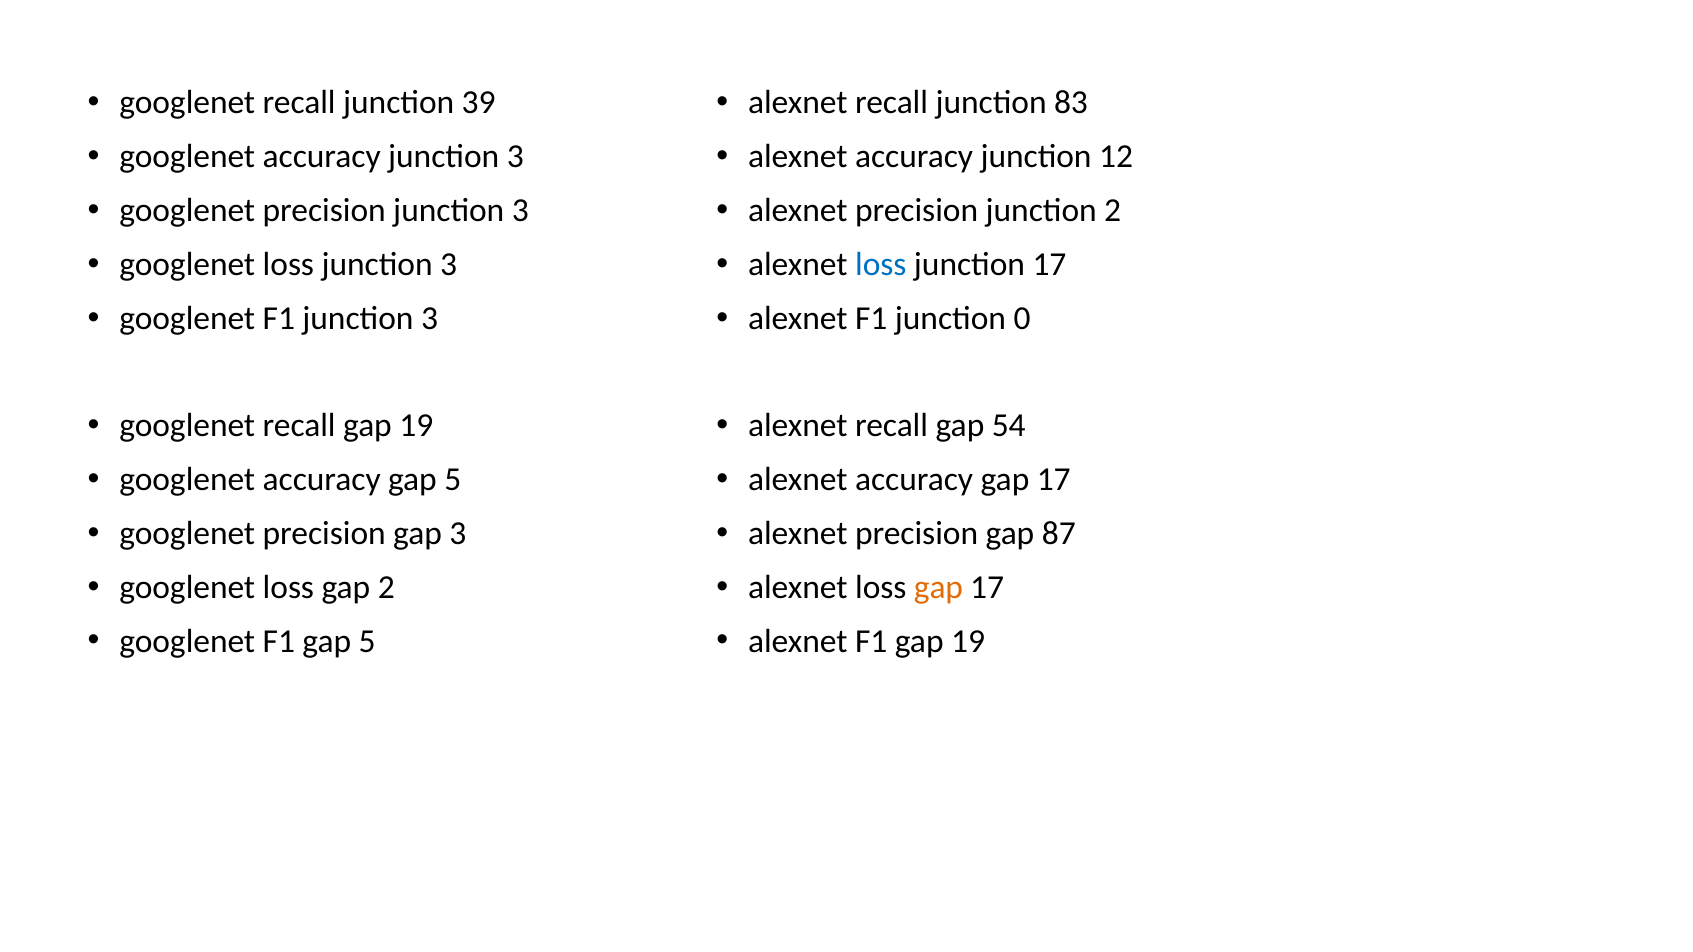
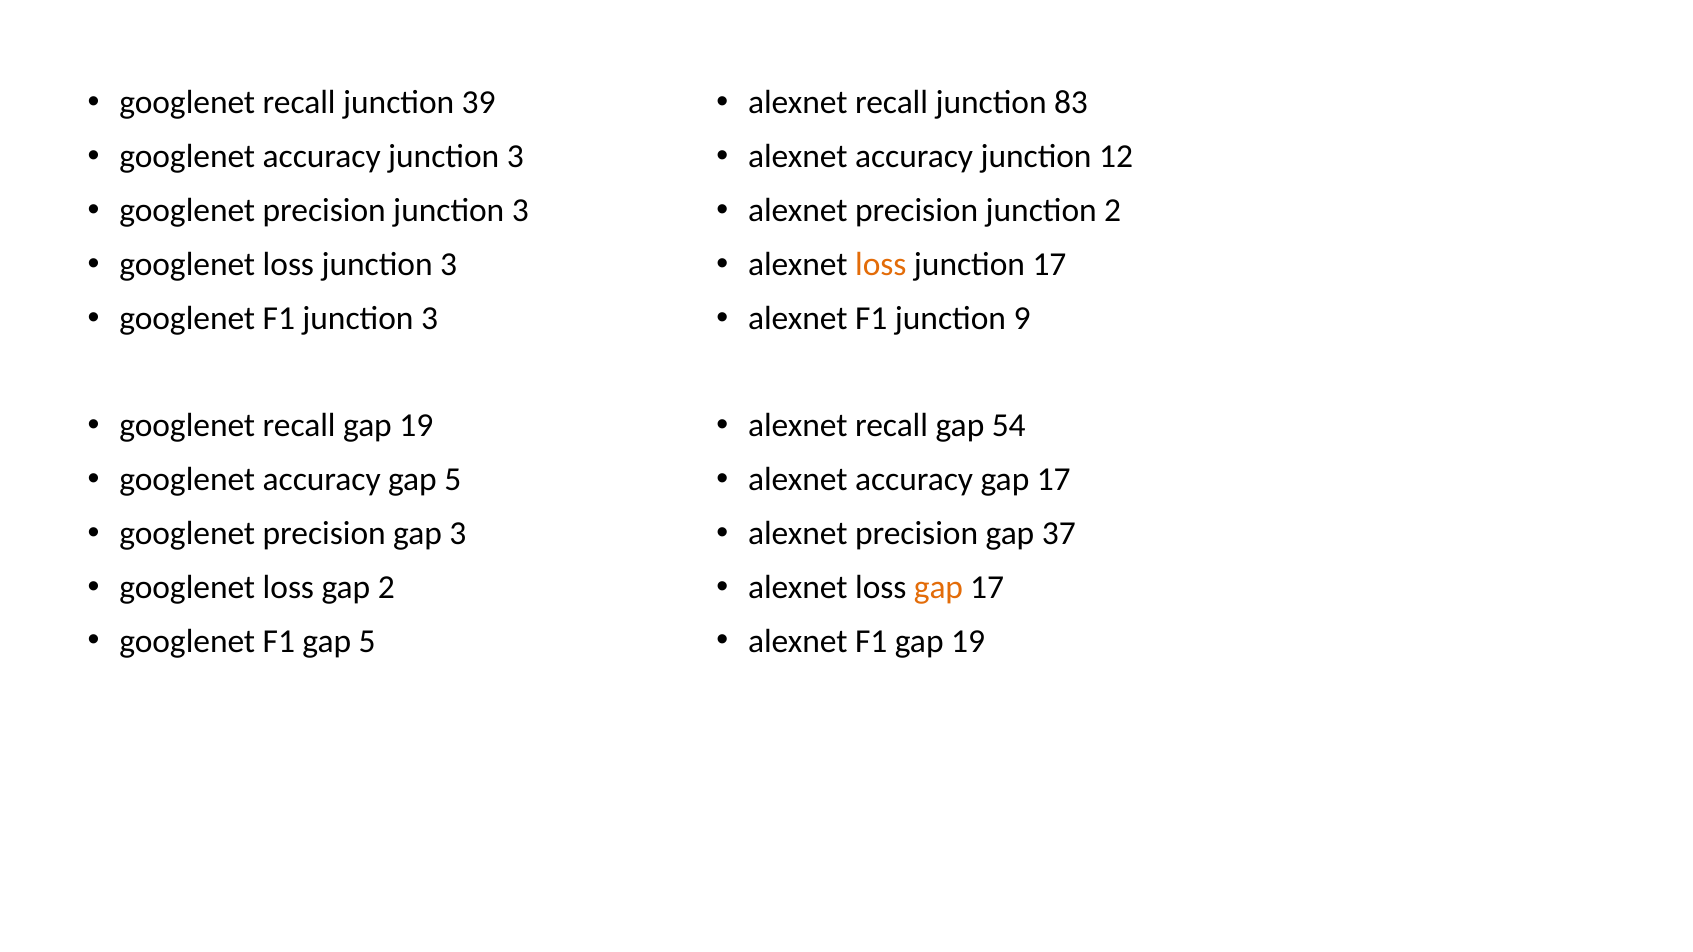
loss at (881, 264) colour: blue -> orange
0: 0 -> 9
87: 87 -> 37
